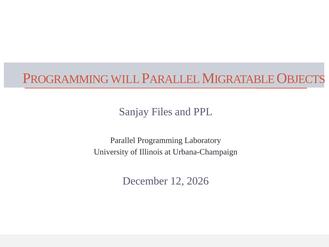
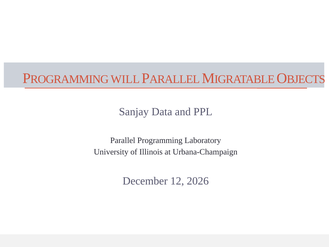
Files: Files -> Data
